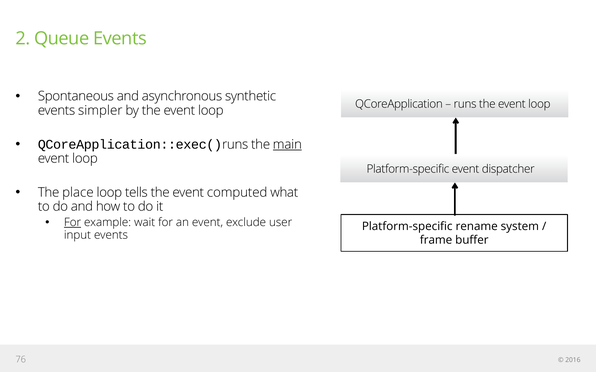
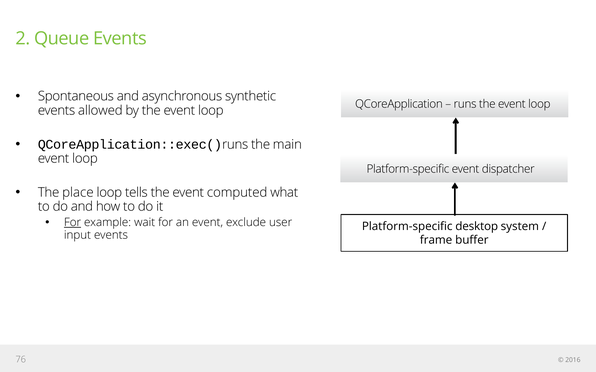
simpler: simpler -> allowed
main underline: present -> none
rename: rename -> desktop
